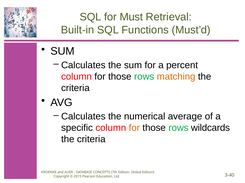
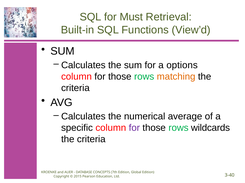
Must’d: Must’d -> View’d
percent: percent -> options
for at (134, 128) colour: orange -> purple
